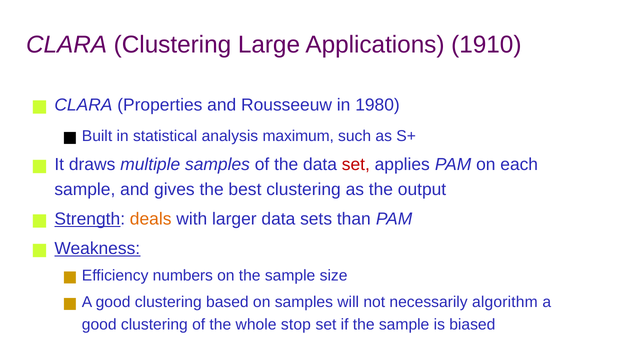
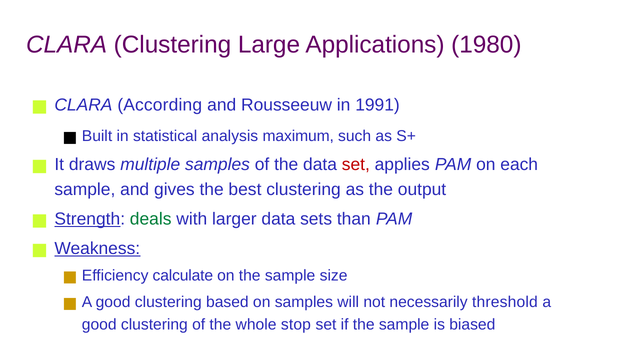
1910: 1910 -> 1980
Properties: Properties -> According
1980: 1980 -> 1991
deals colour: orange -> green
numbers: numbers -> calculate
algorithm: algorithm -> threshold
